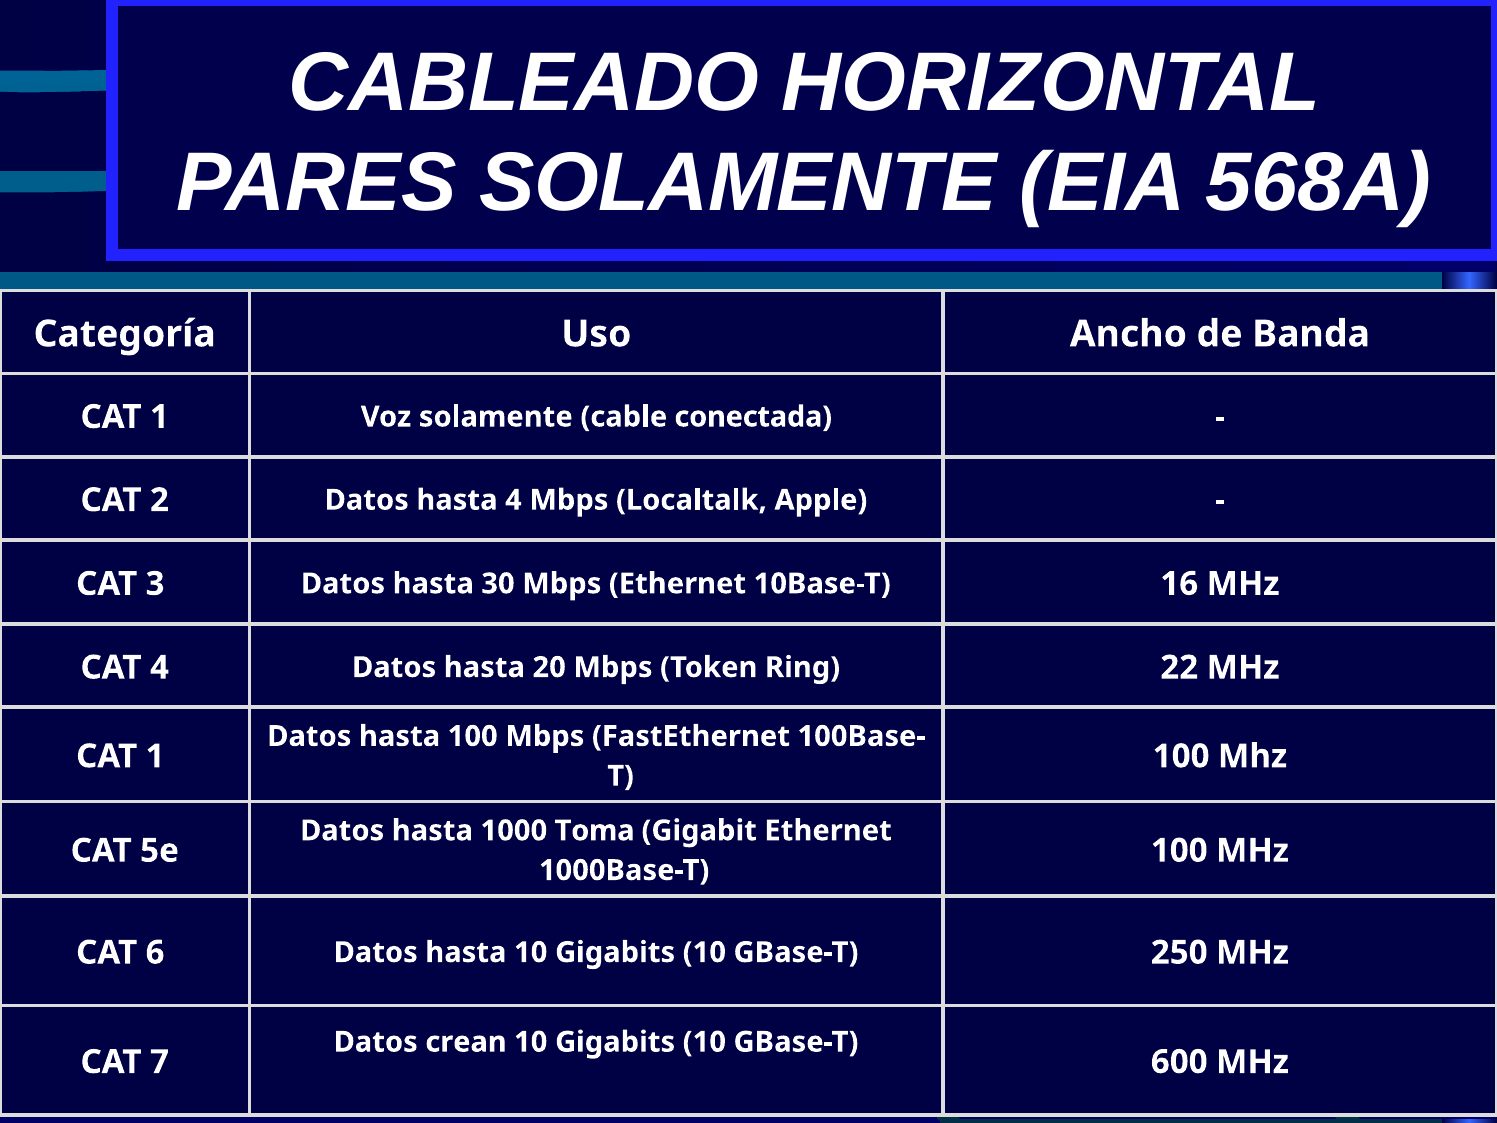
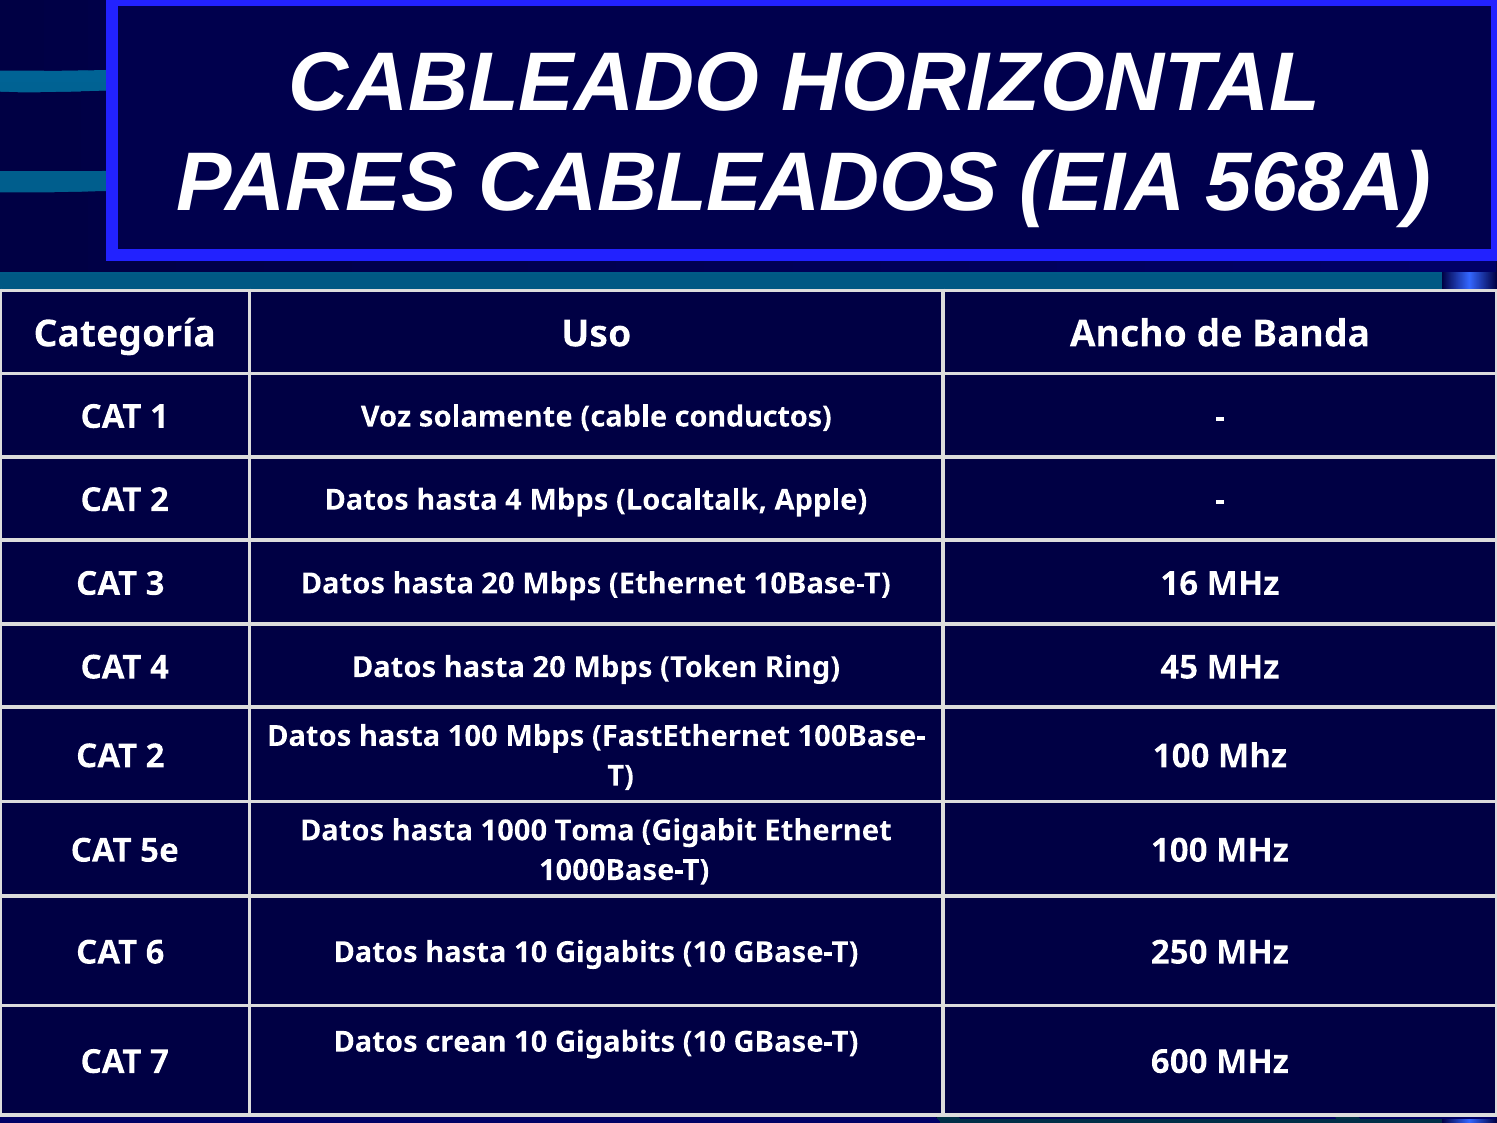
PARES SOLAMENTE: SOLAMENTE -> CABLEADOS
conectada: conectada -> conductos
3 Datos hasta 30: 30 -> 20
22: 22 -> 45
1 at (155, 756): 1 -> 2
